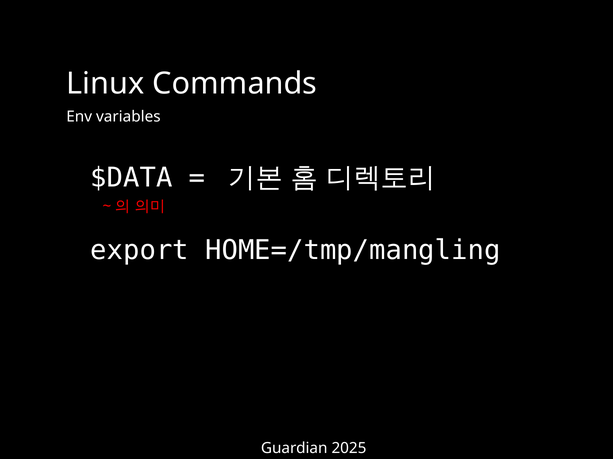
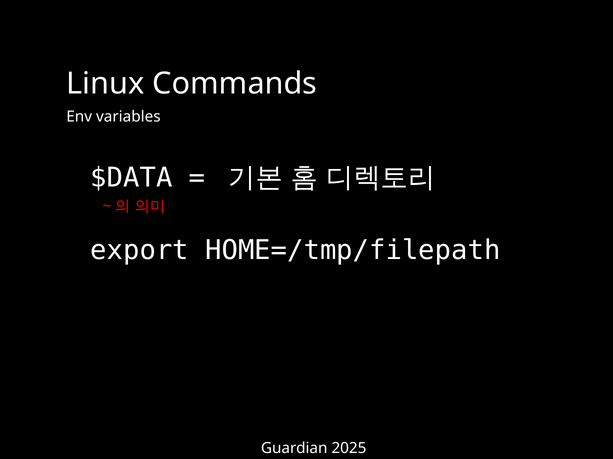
HOME=/tmp/mangling: HOME=/tmp/mangling -> HOME=/tmp/filepath
